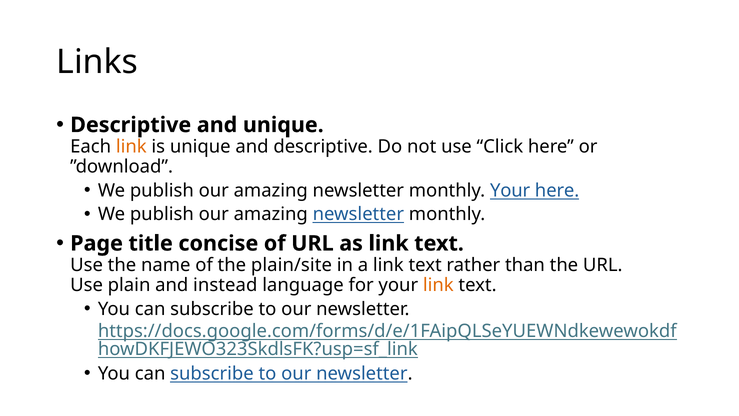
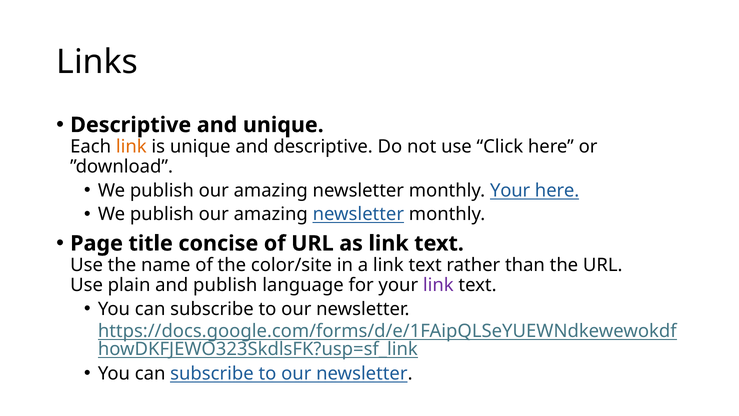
plain/site: plain/site -> color/site
and instead: instead -> publish
link at (438, 285) colour: orange -> purple
